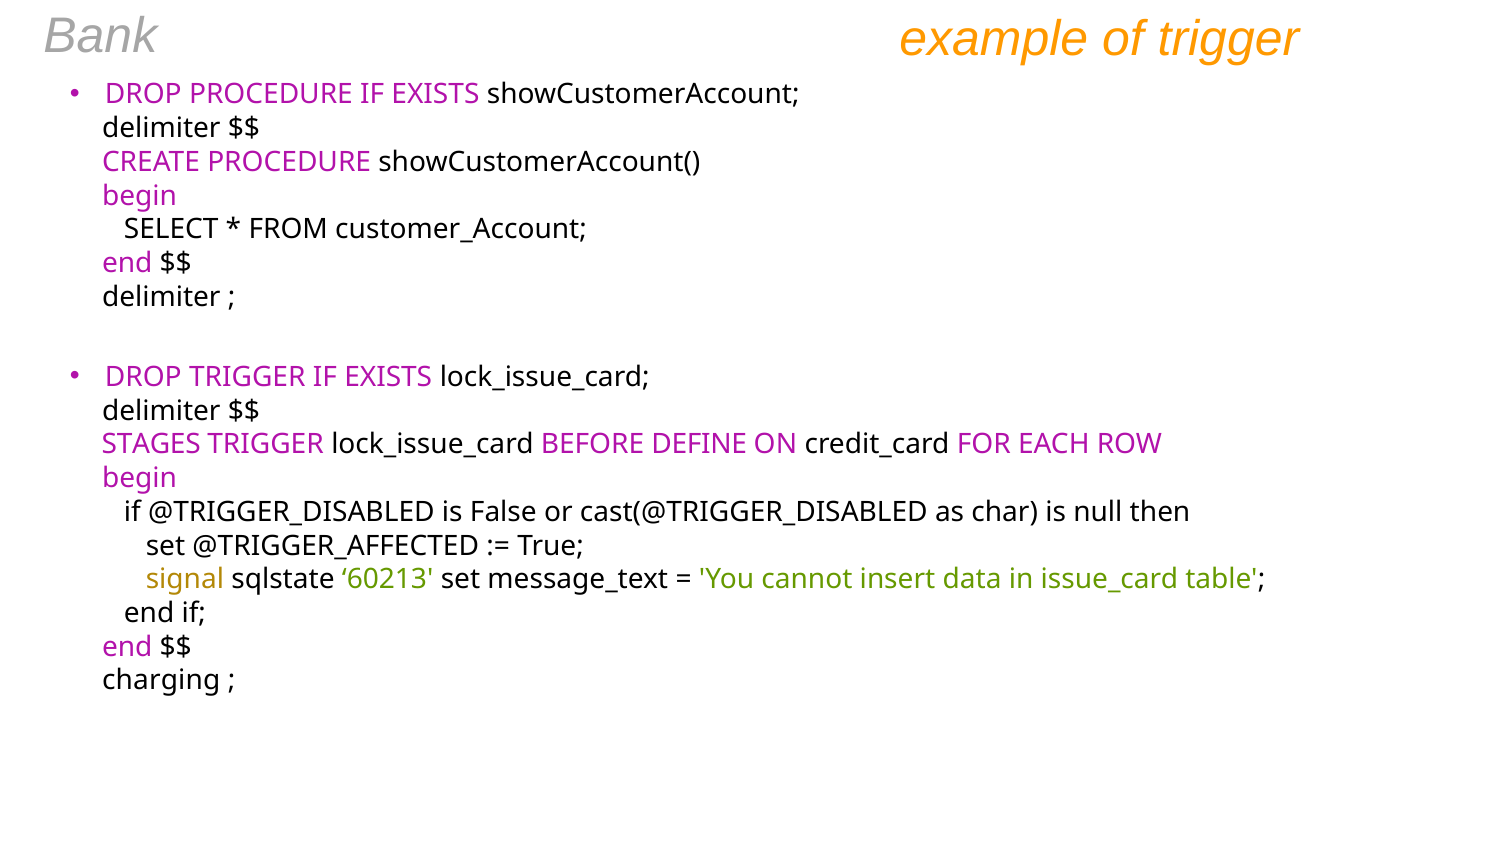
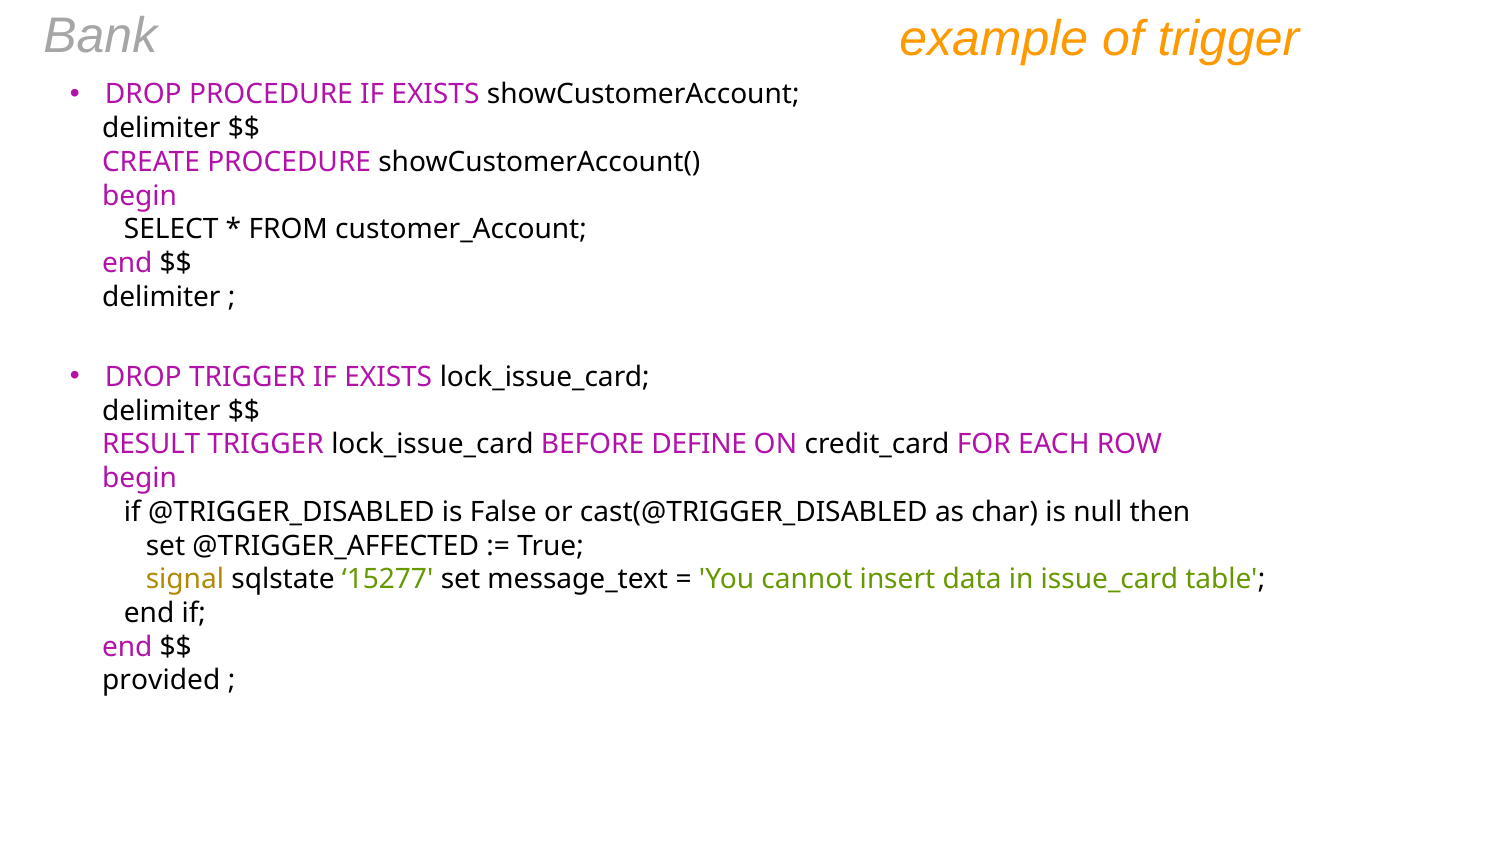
STAGES: STAGES -> RESULT
60213: 60213 -> 15277
charging: charging -> provided
